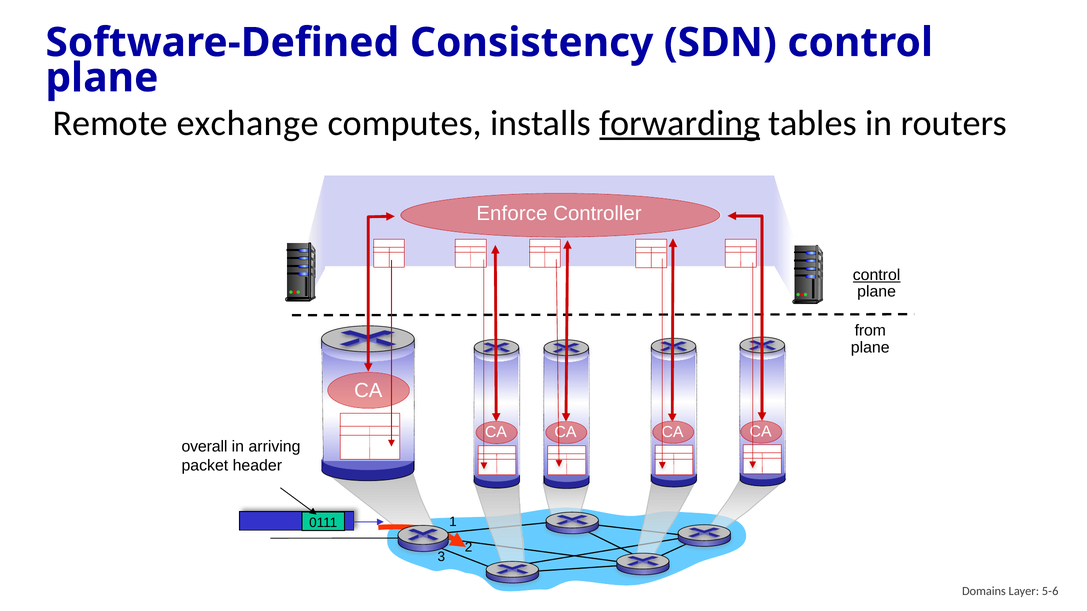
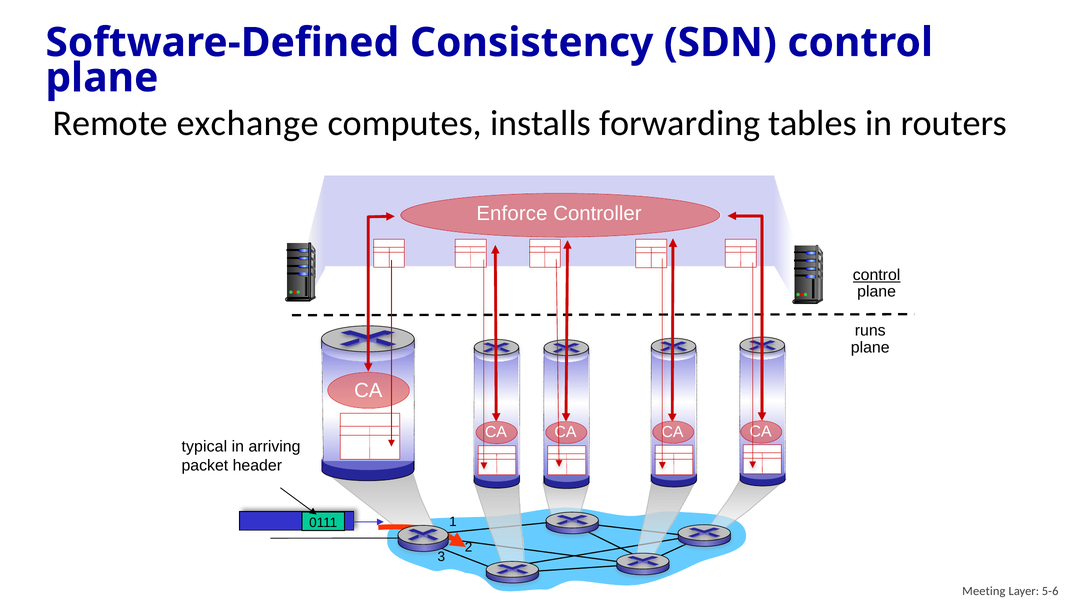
forwarding underline: present -> none
from: from -> runs
overall: overall -> typical
Domains: Domains -> Meeting
